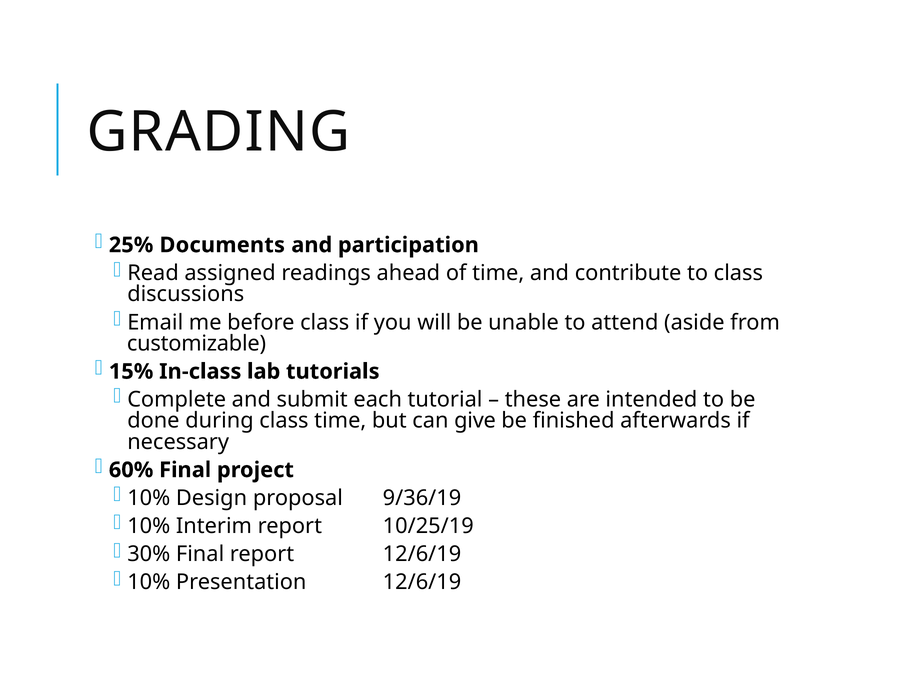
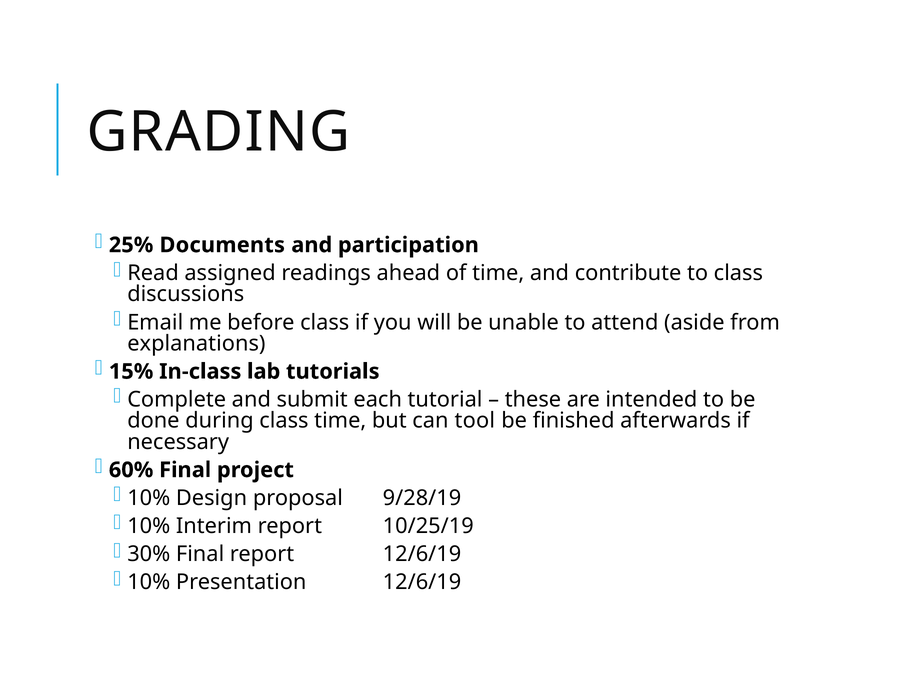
customizable: customizable -> explanations
give: give -> tool
9/36/19: 9/36/19 -> 9/28/19
